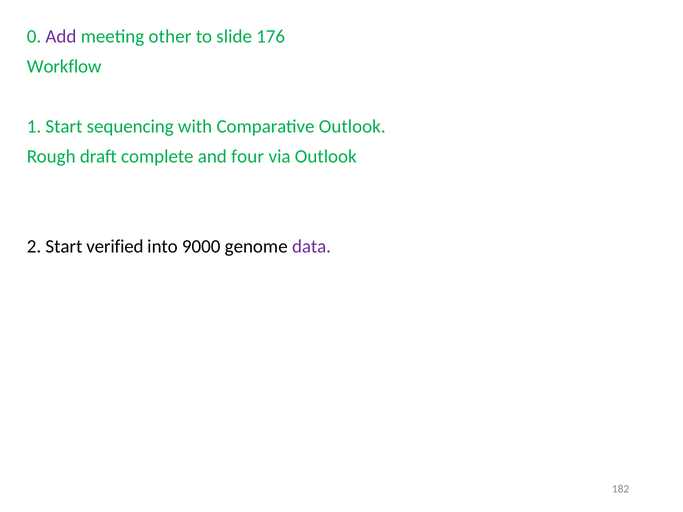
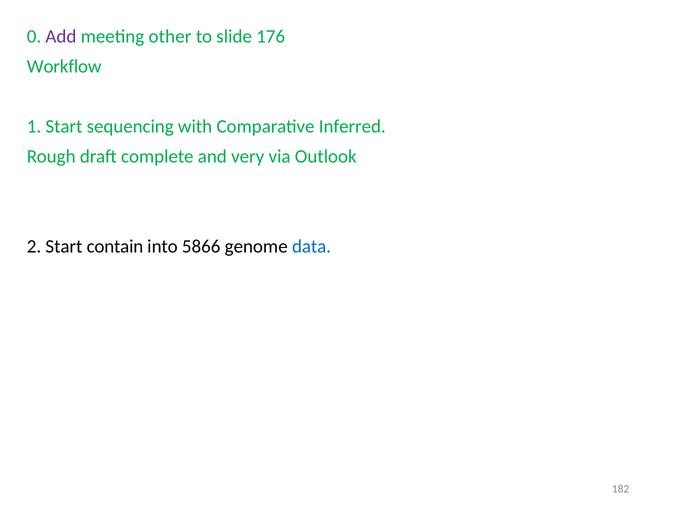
Comparative Outlook: Outlook -> Inferred
four: four -> very
verified: verified -> contain
9000: 9000 -> 5866
data colour: purple -> blue
